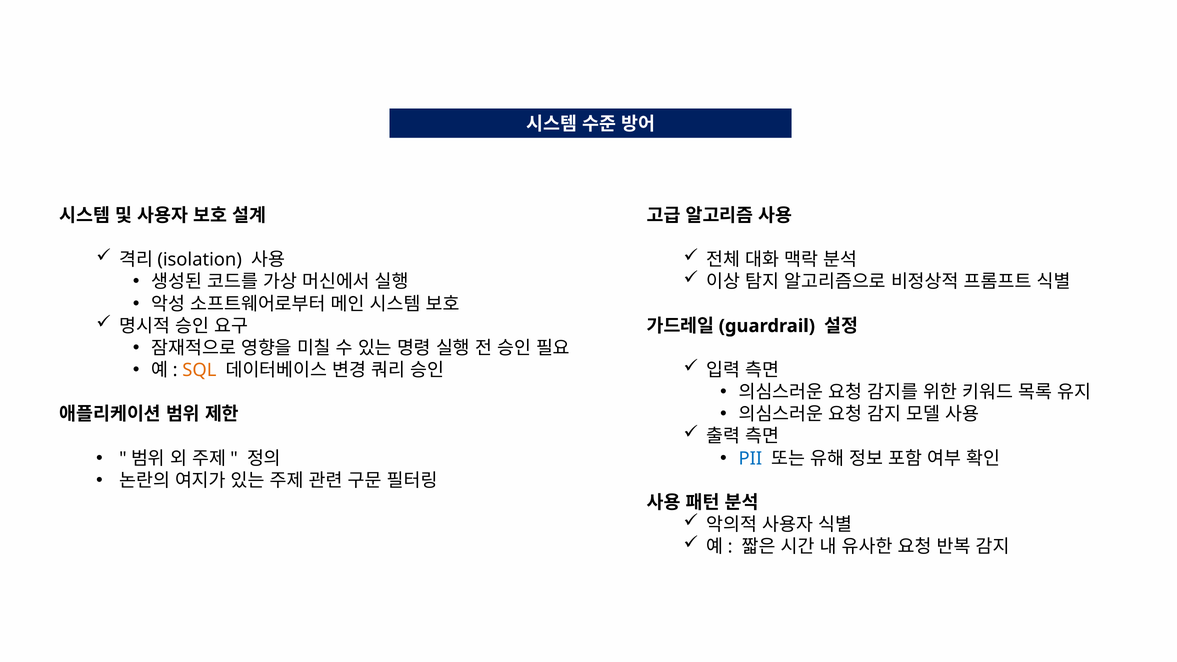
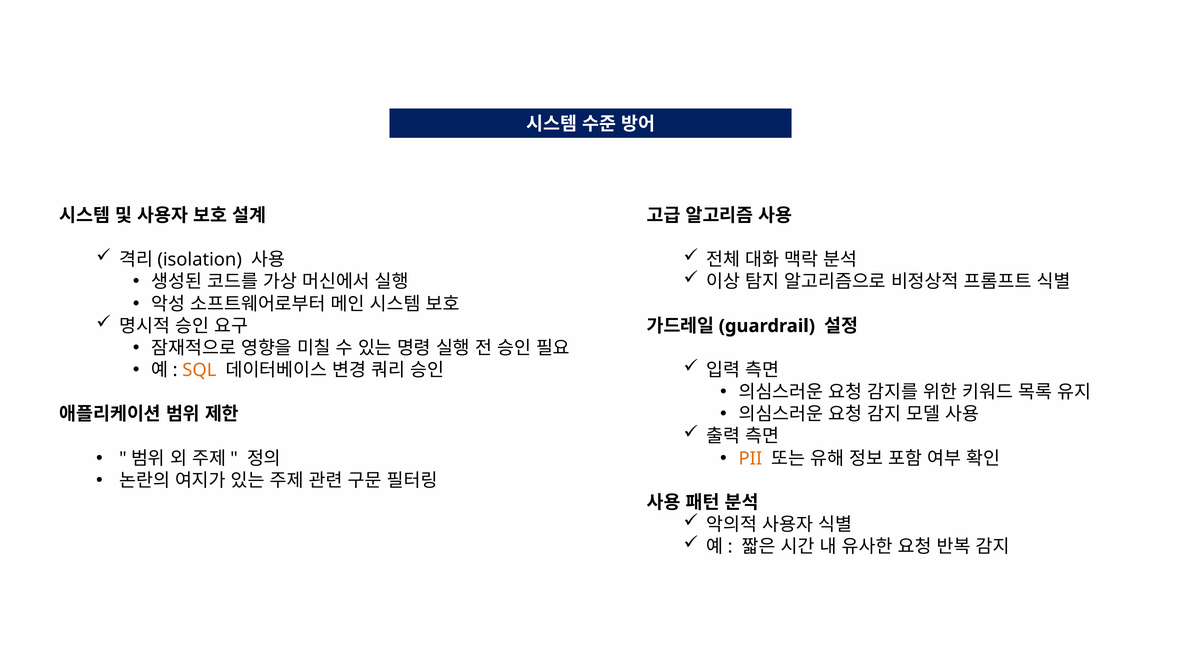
PII colour: blue -> orange
